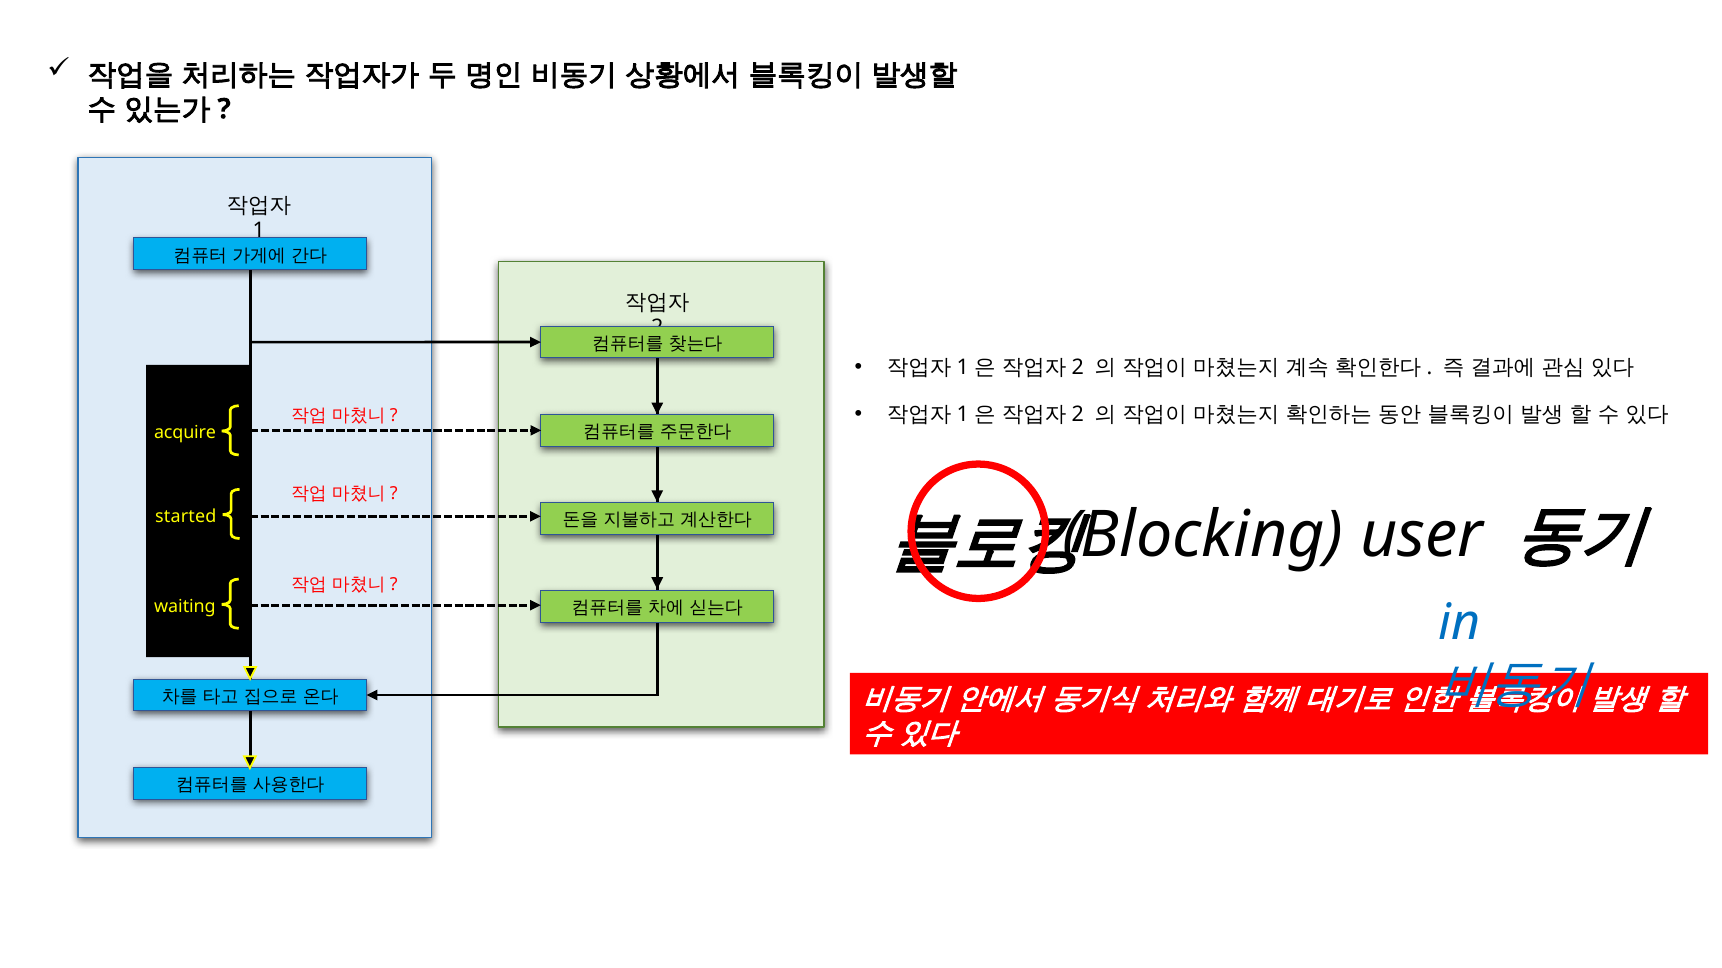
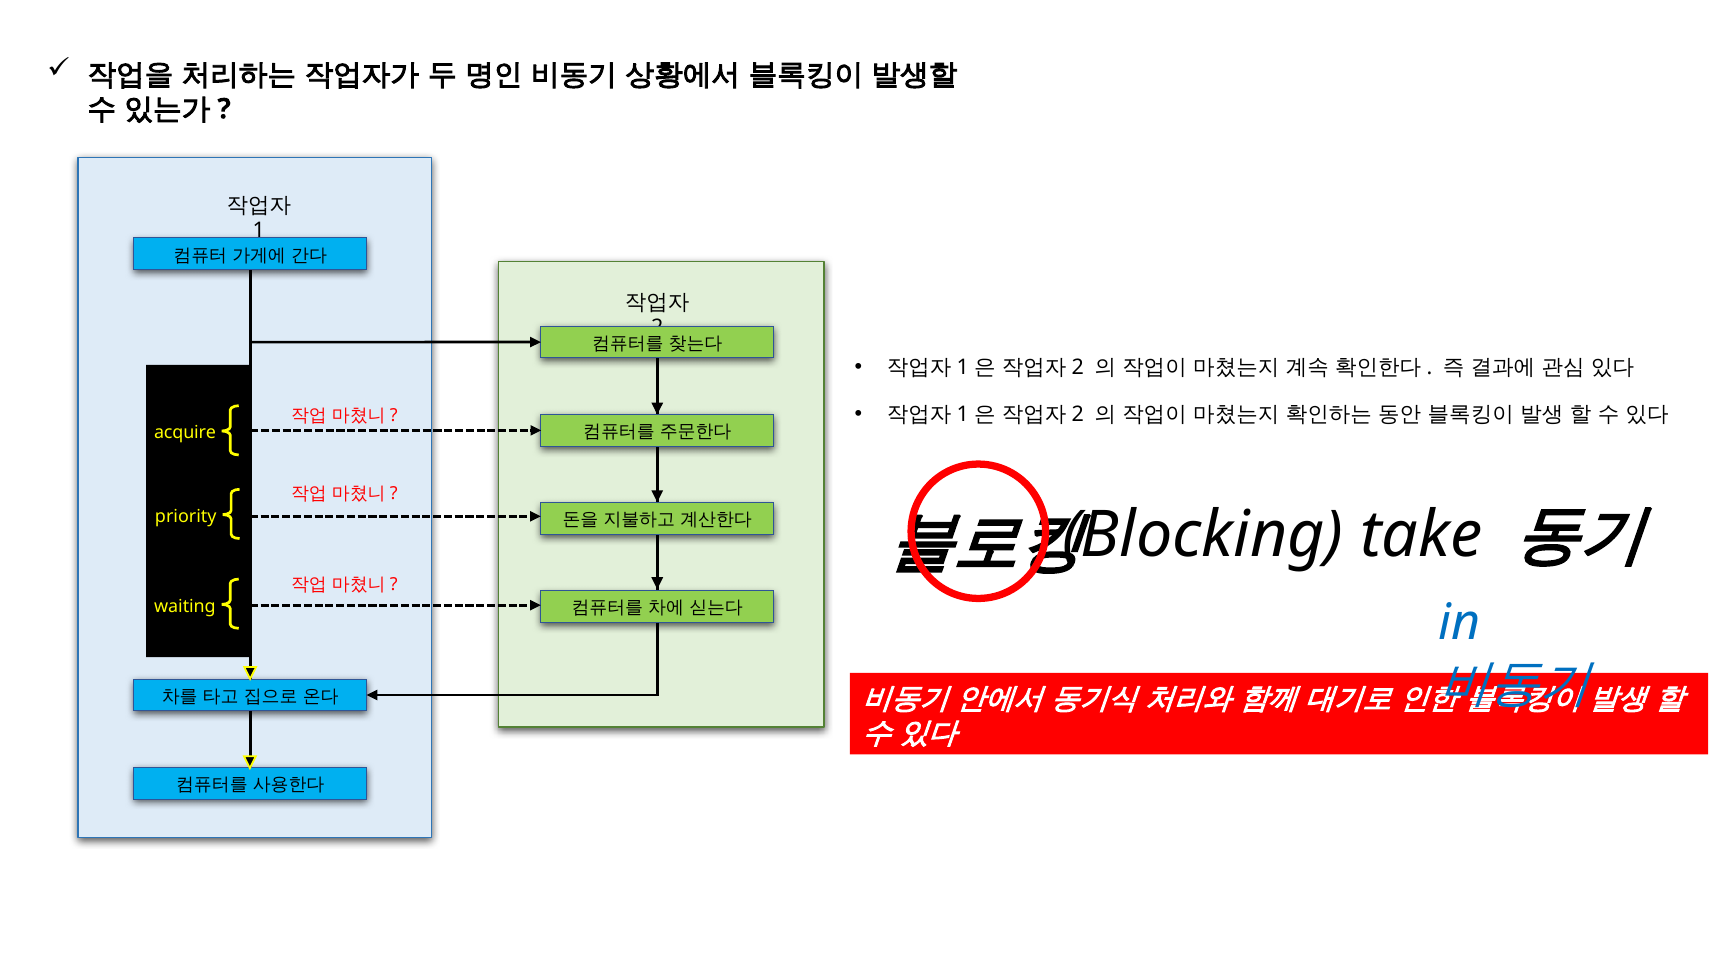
started: started -> priority
user: user -> take
